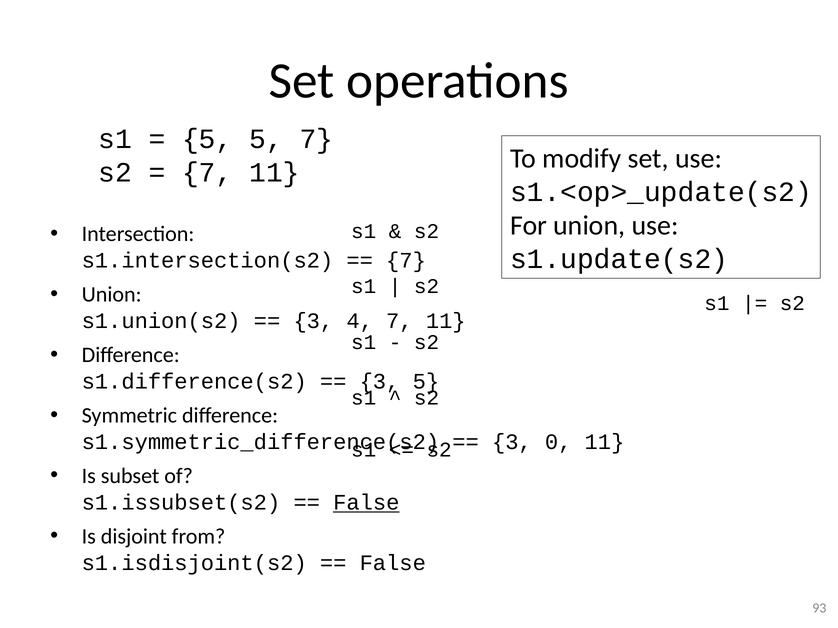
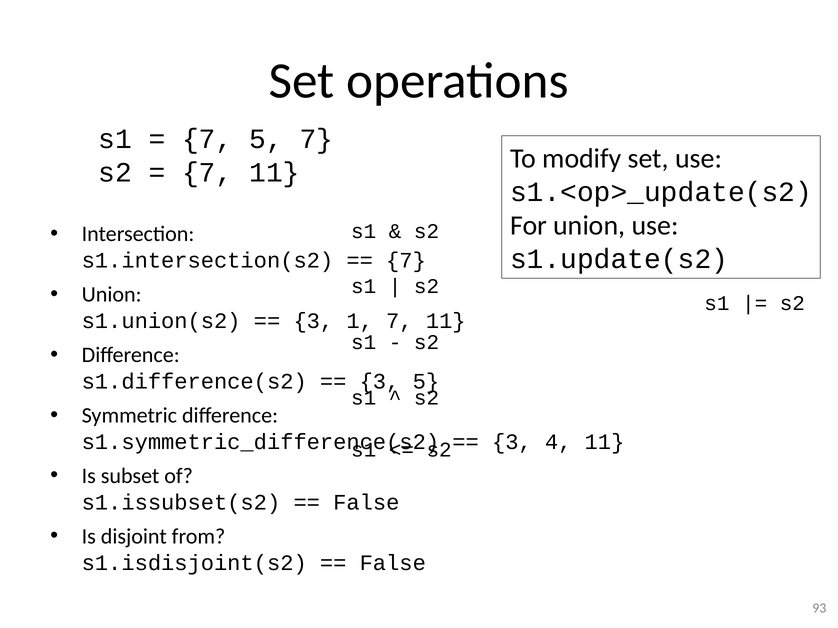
5 at (207, 139): 5 -> 7
4: 4 -> 1
0: 0 -> 4
False at (366, 503) underline: present -> none
